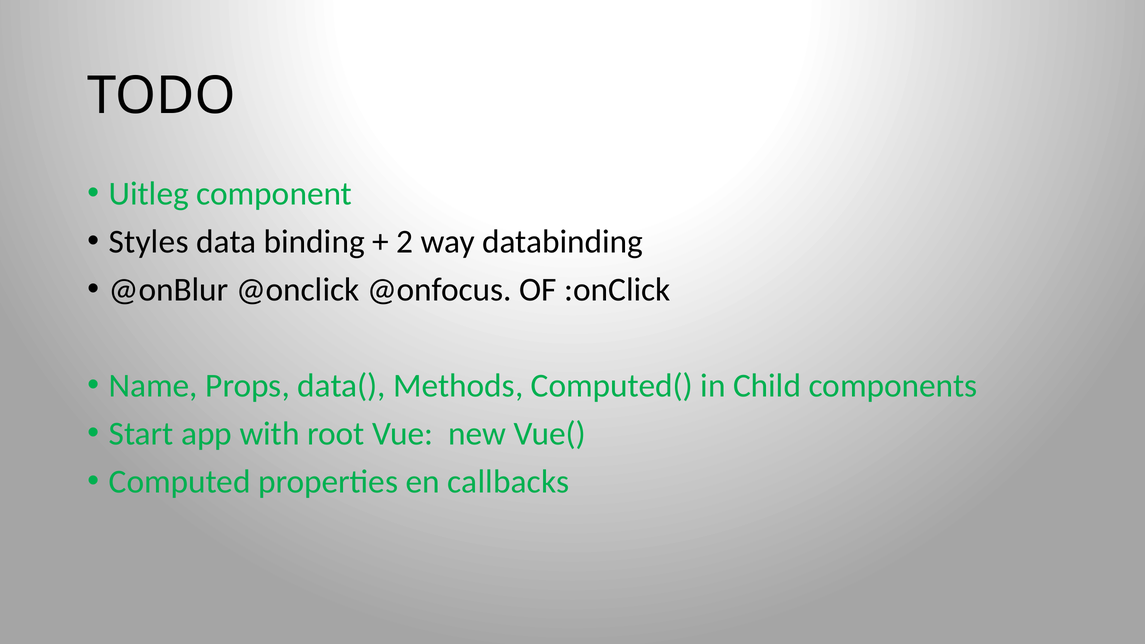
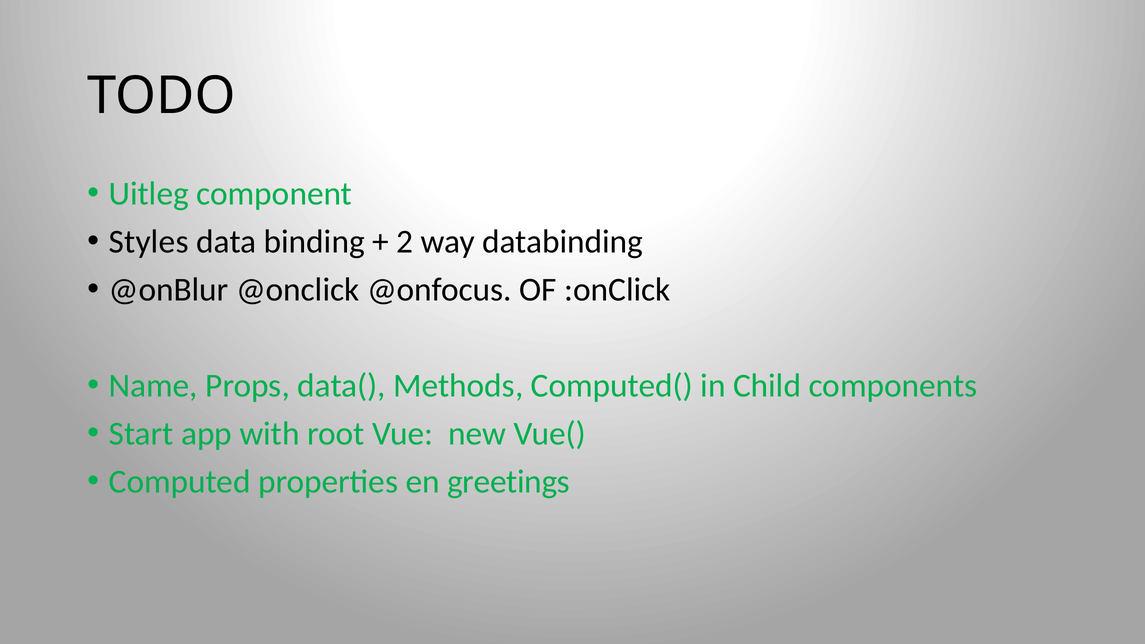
callbacks: callbacks -> greetings
